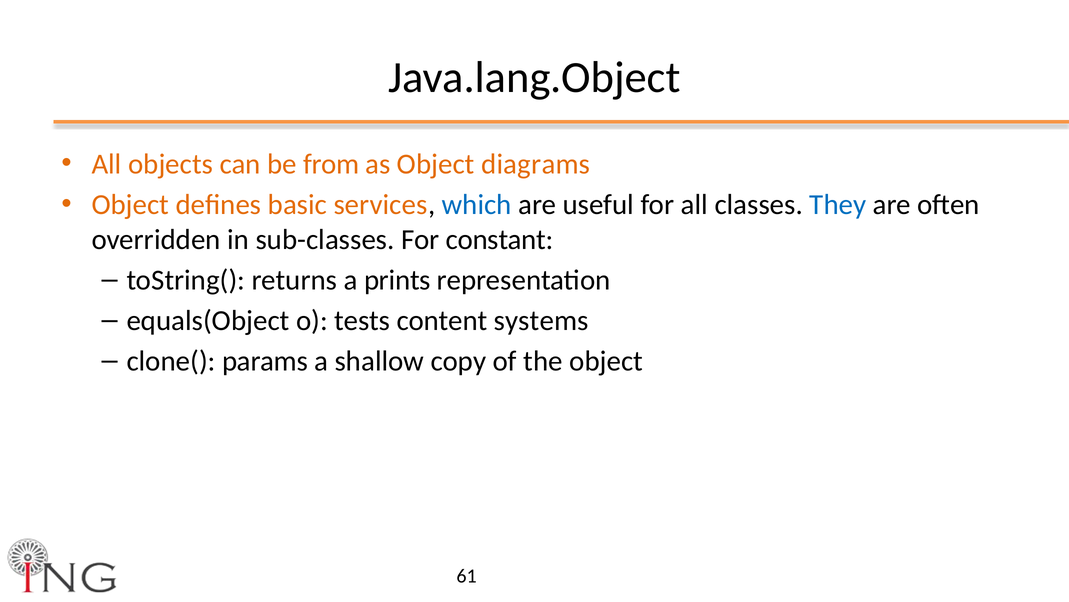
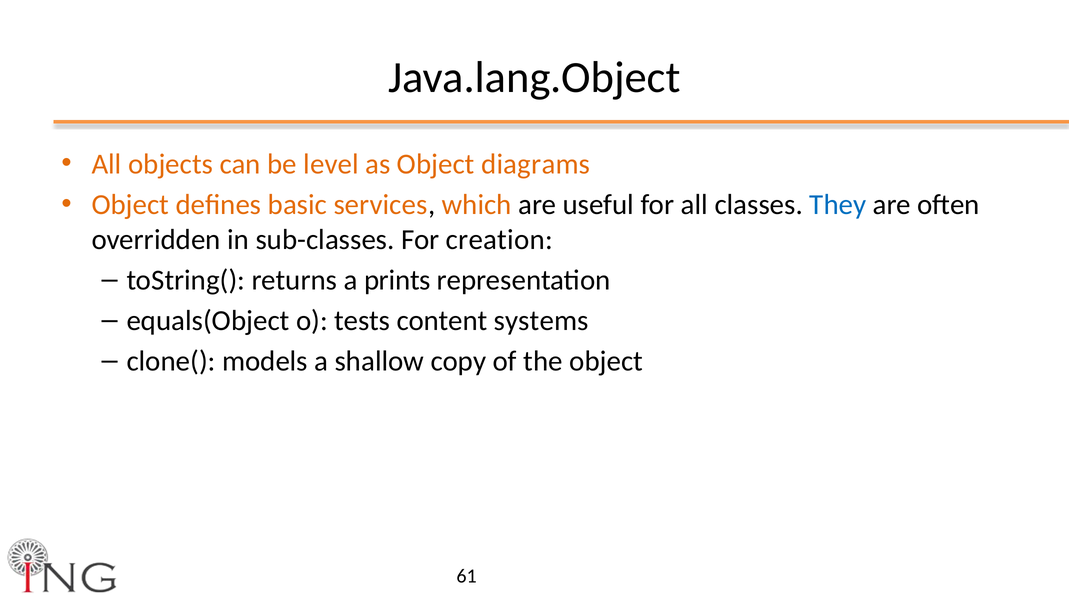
from: from -> level
which colour: blue -> orange
constant: constant -> creation
params: params -> models
